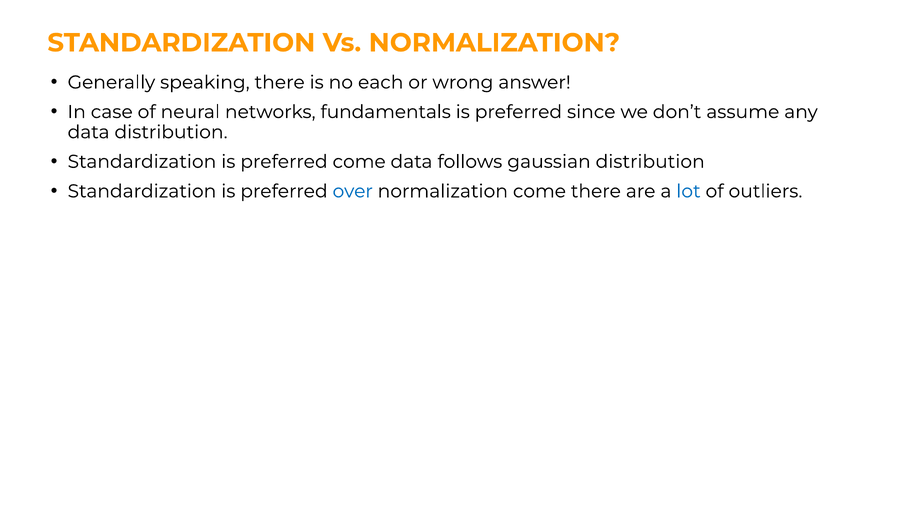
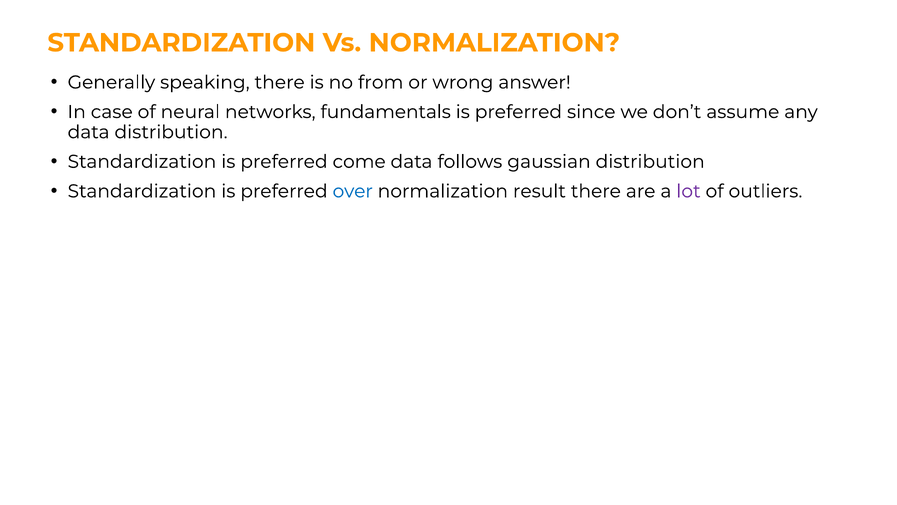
each: each -> from
normalization come: come -> result
lot colour: blue -> purple
